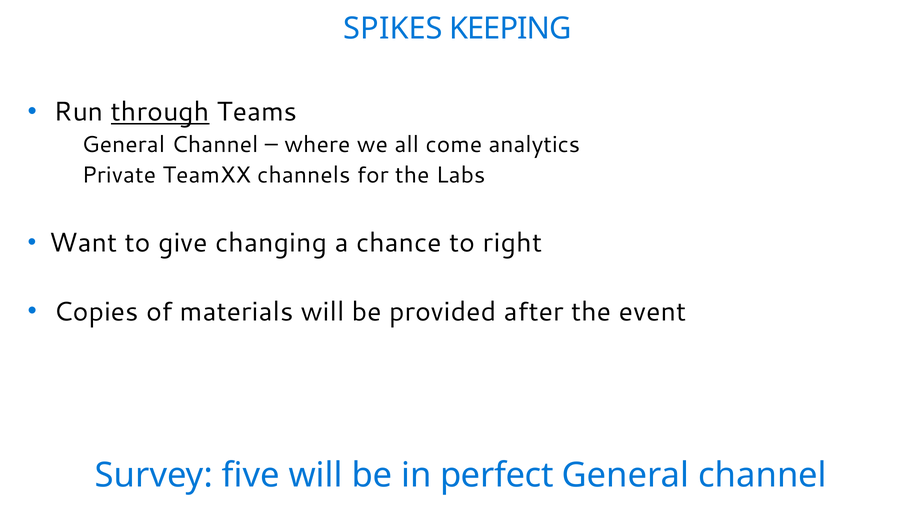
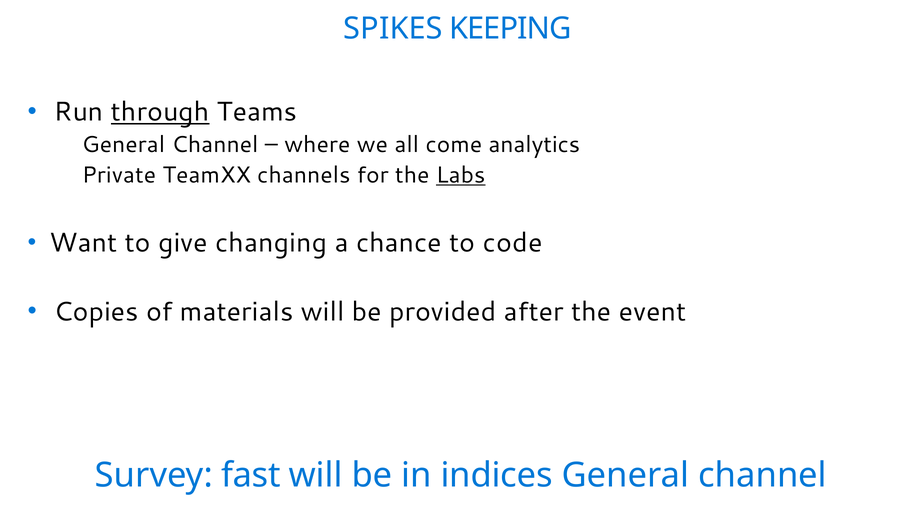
Labs underline: none -> present
right: right -> code
five: five -> fast
perfect: perfect -> indices
